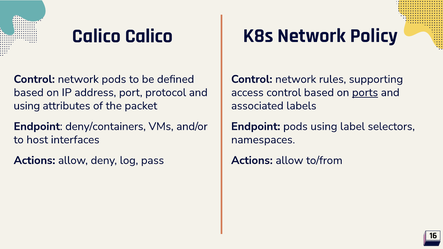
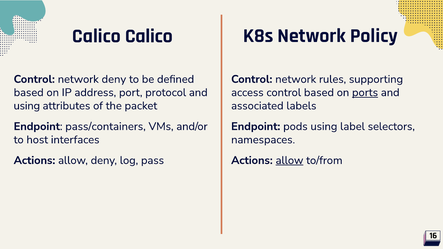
network pods: pods -> deny
deny/containers: deny/containers -> pass/containers
allow at (289, 160) underline: none -> present
